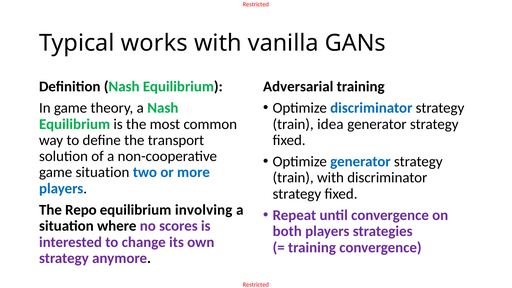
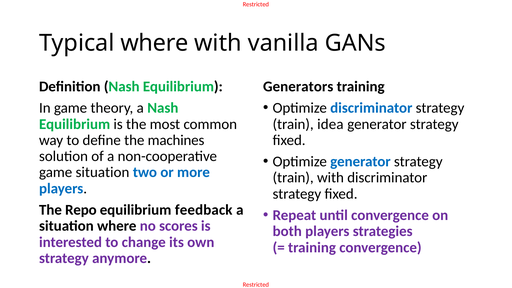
Typical works: works -> where
Adversarial: Adversarial -> Generators
transport: transport -> machines
involving: involving -> feedback
